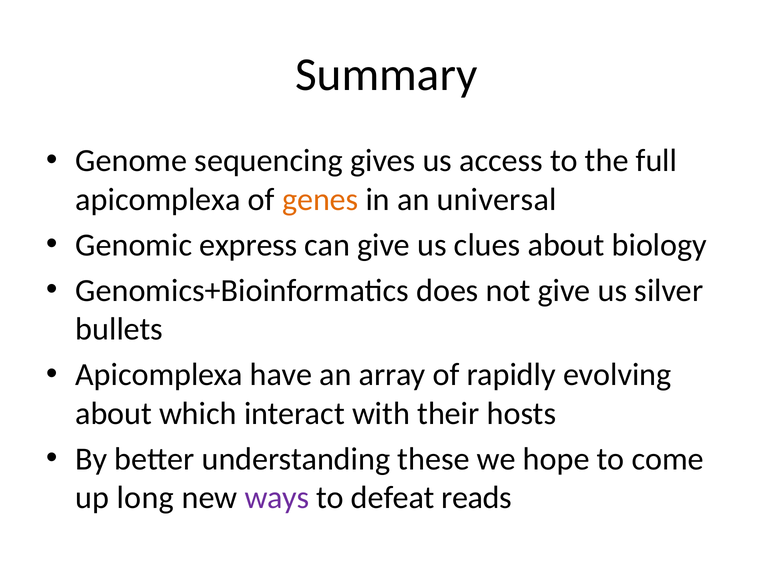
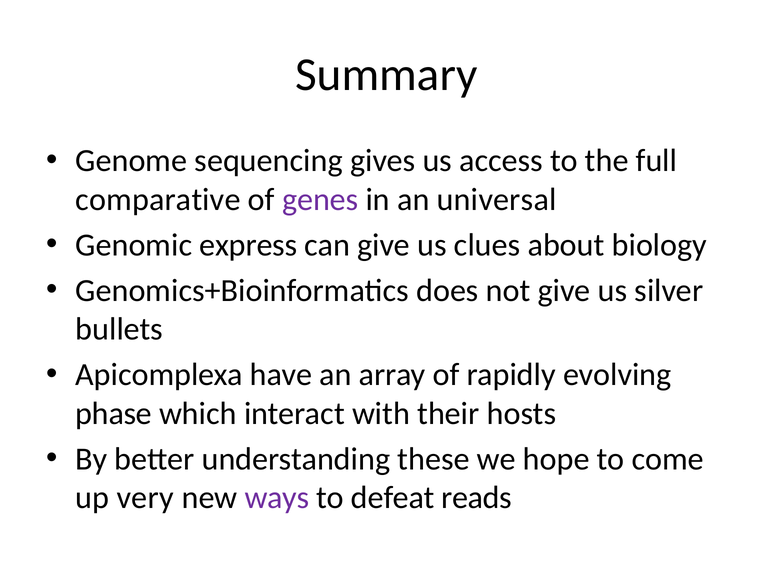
apicomplexa at (158, 199): apicomplexa -> comparative
genes colour: orange -> purple
about at (114, 413): about -> phase
long: long -> very
